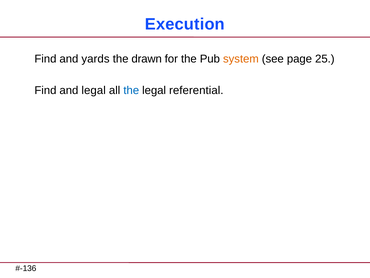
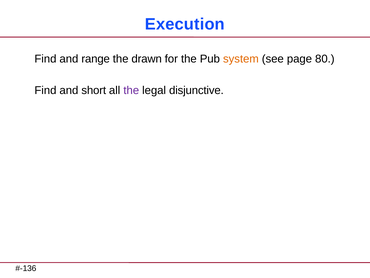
yards: yards -> range
25: 25 -> 80
and legal: legal -> short
the at (131, 90) colour: blue -> purple
referential: referential -> disjunctive
